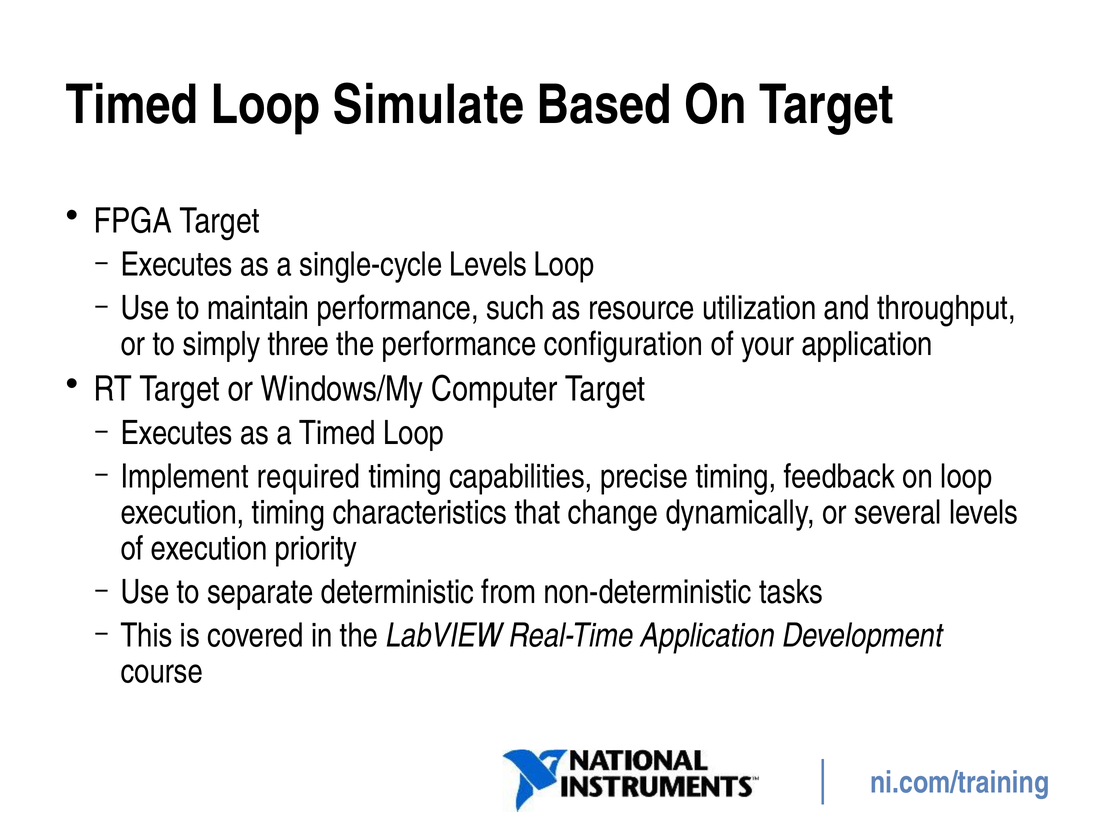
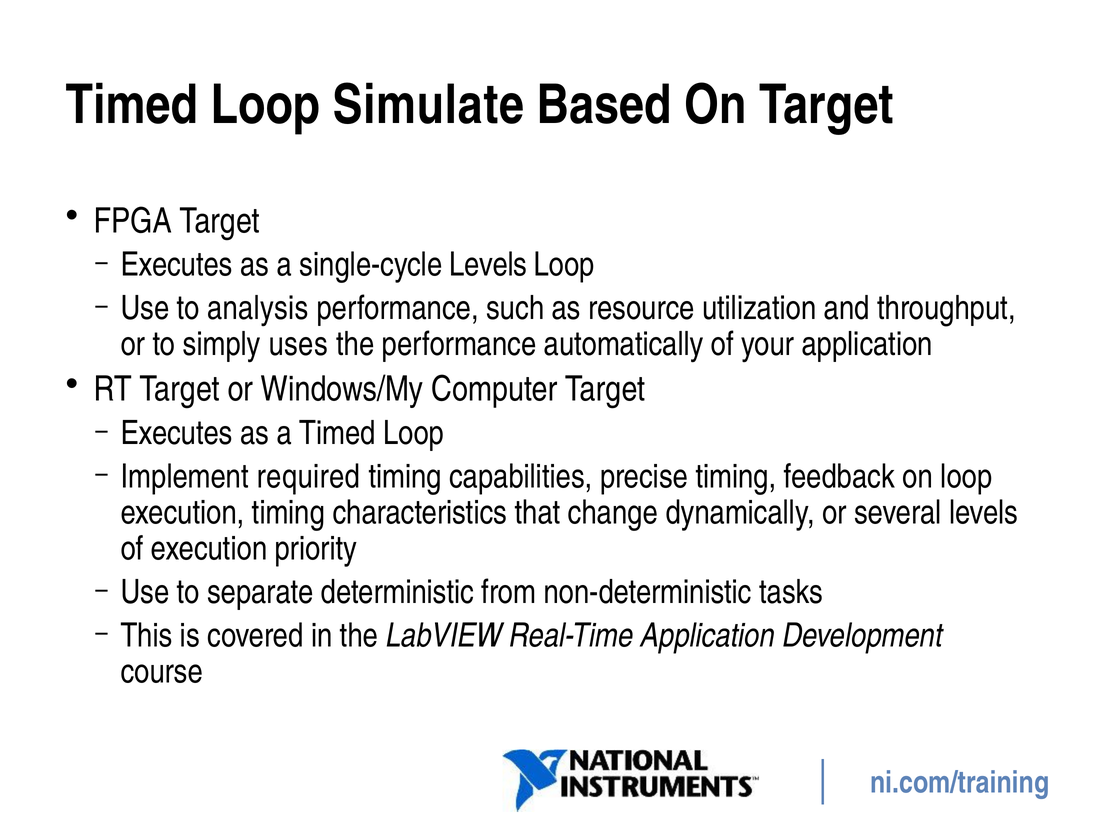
maintain: maintain -> analysis
three: three -> uses
configuration: configuration -> automatically
